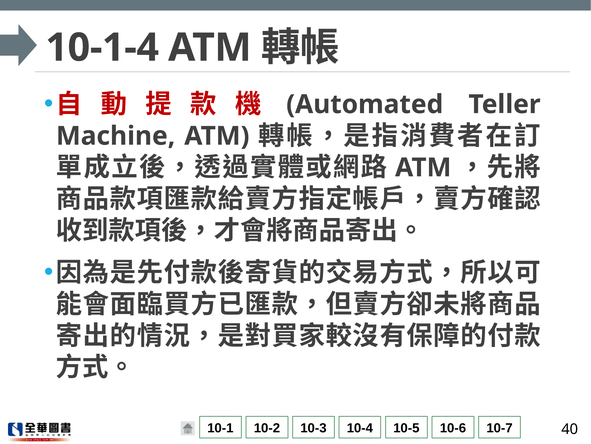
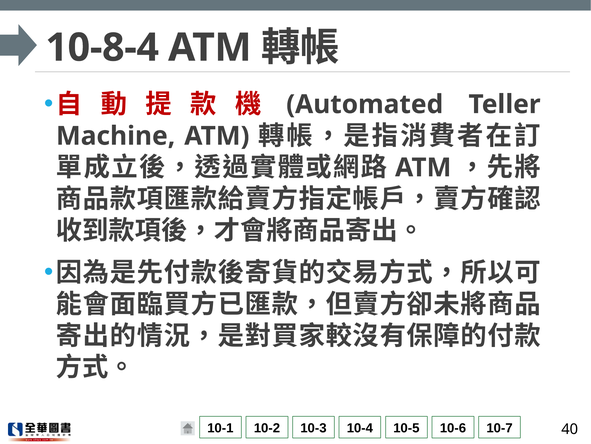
10-1-4: 10-1-4 -> 10-8-4
